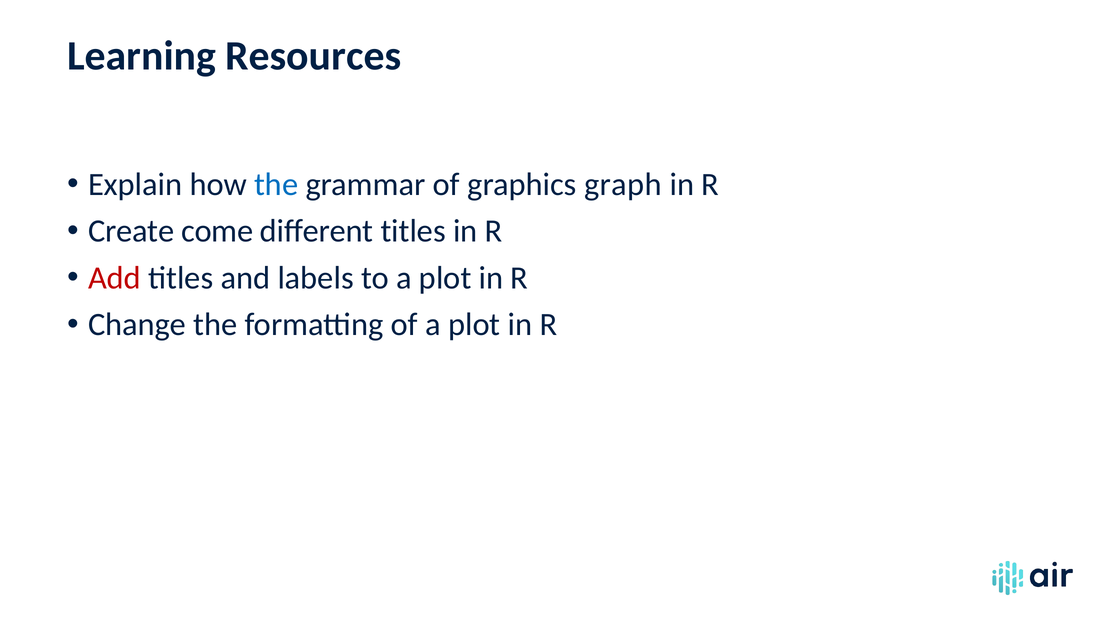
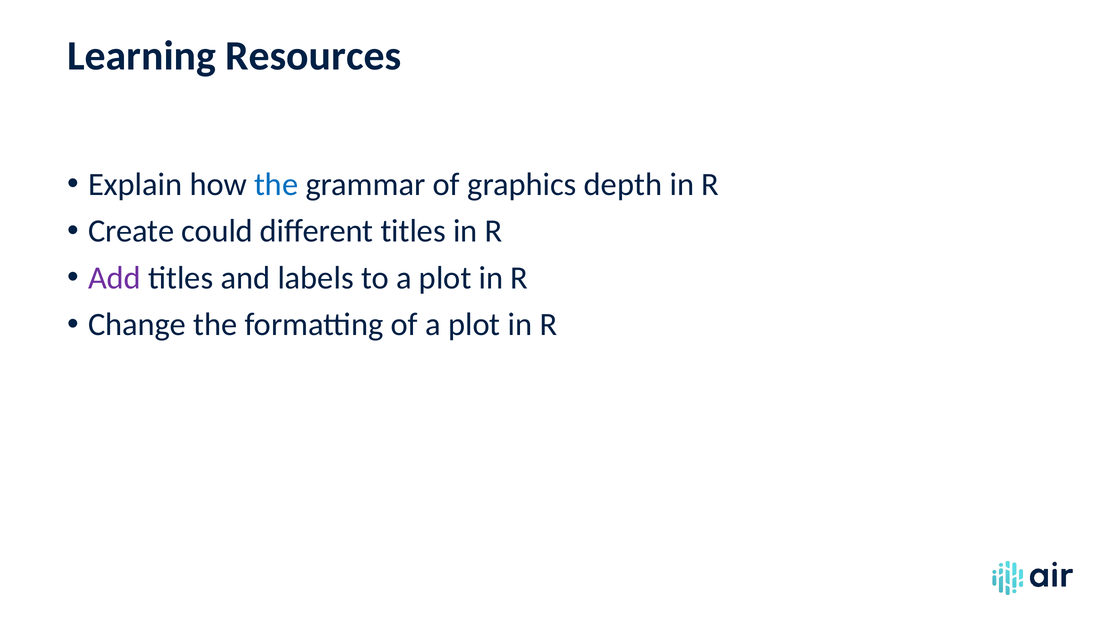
graph: graph -> depth
come: come -> could
Add colour: red -> purple
